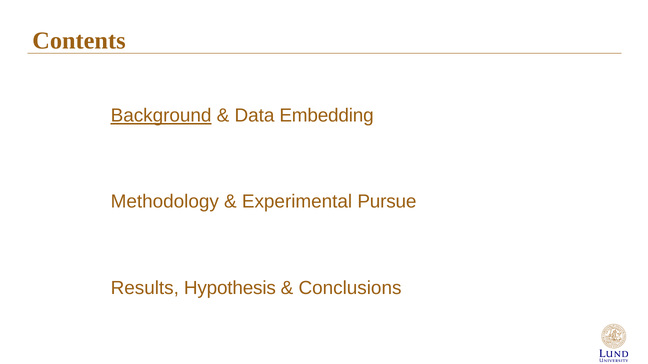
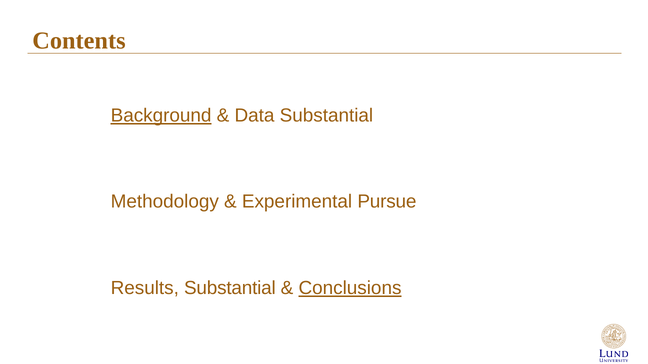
Data Embedding: Embedding -> Substantial
Results Hypothesis: Hypothesis -> Substantial
Conclusions underline: none -> present
